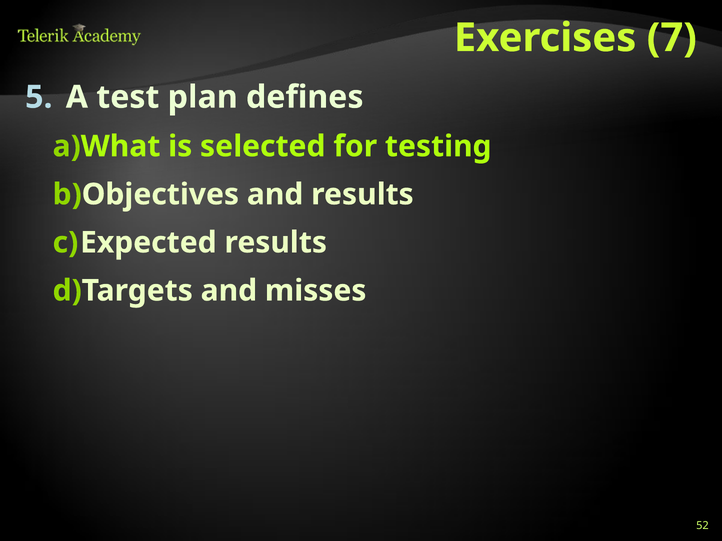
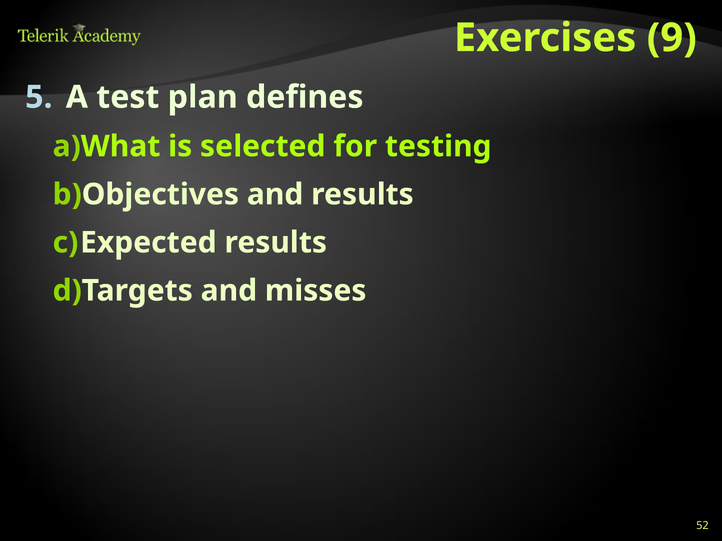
7: 7 -> 9
